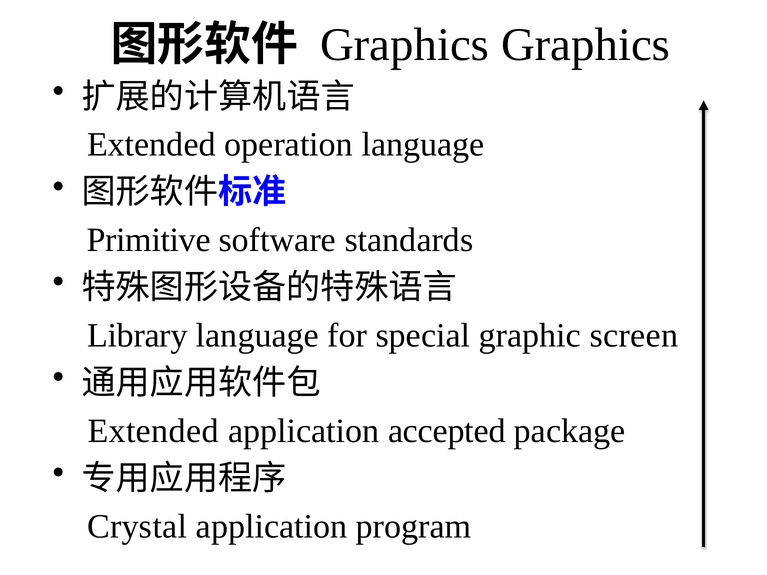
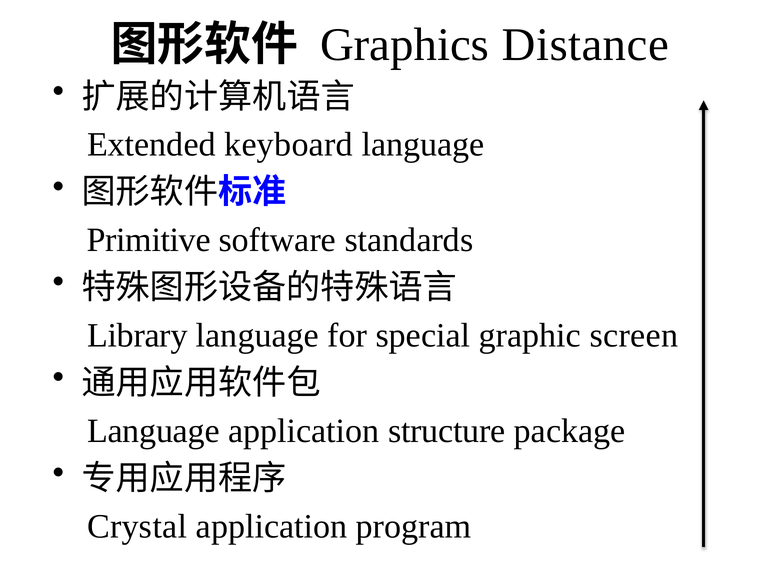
Graphics Graphics: Graphics -> Distance
operation: operation -> keyboard
Extended at (153, 431): Extended -> Language
accepted: accepted -> structure
